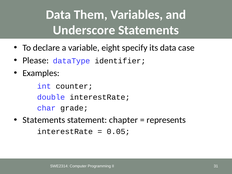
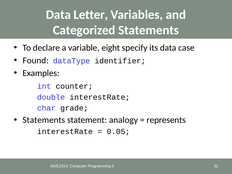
Them: Them -> Letter
Underscore: Underscore -> Categorized
Please: Please -> Found
chapter: chapter -> analogy
